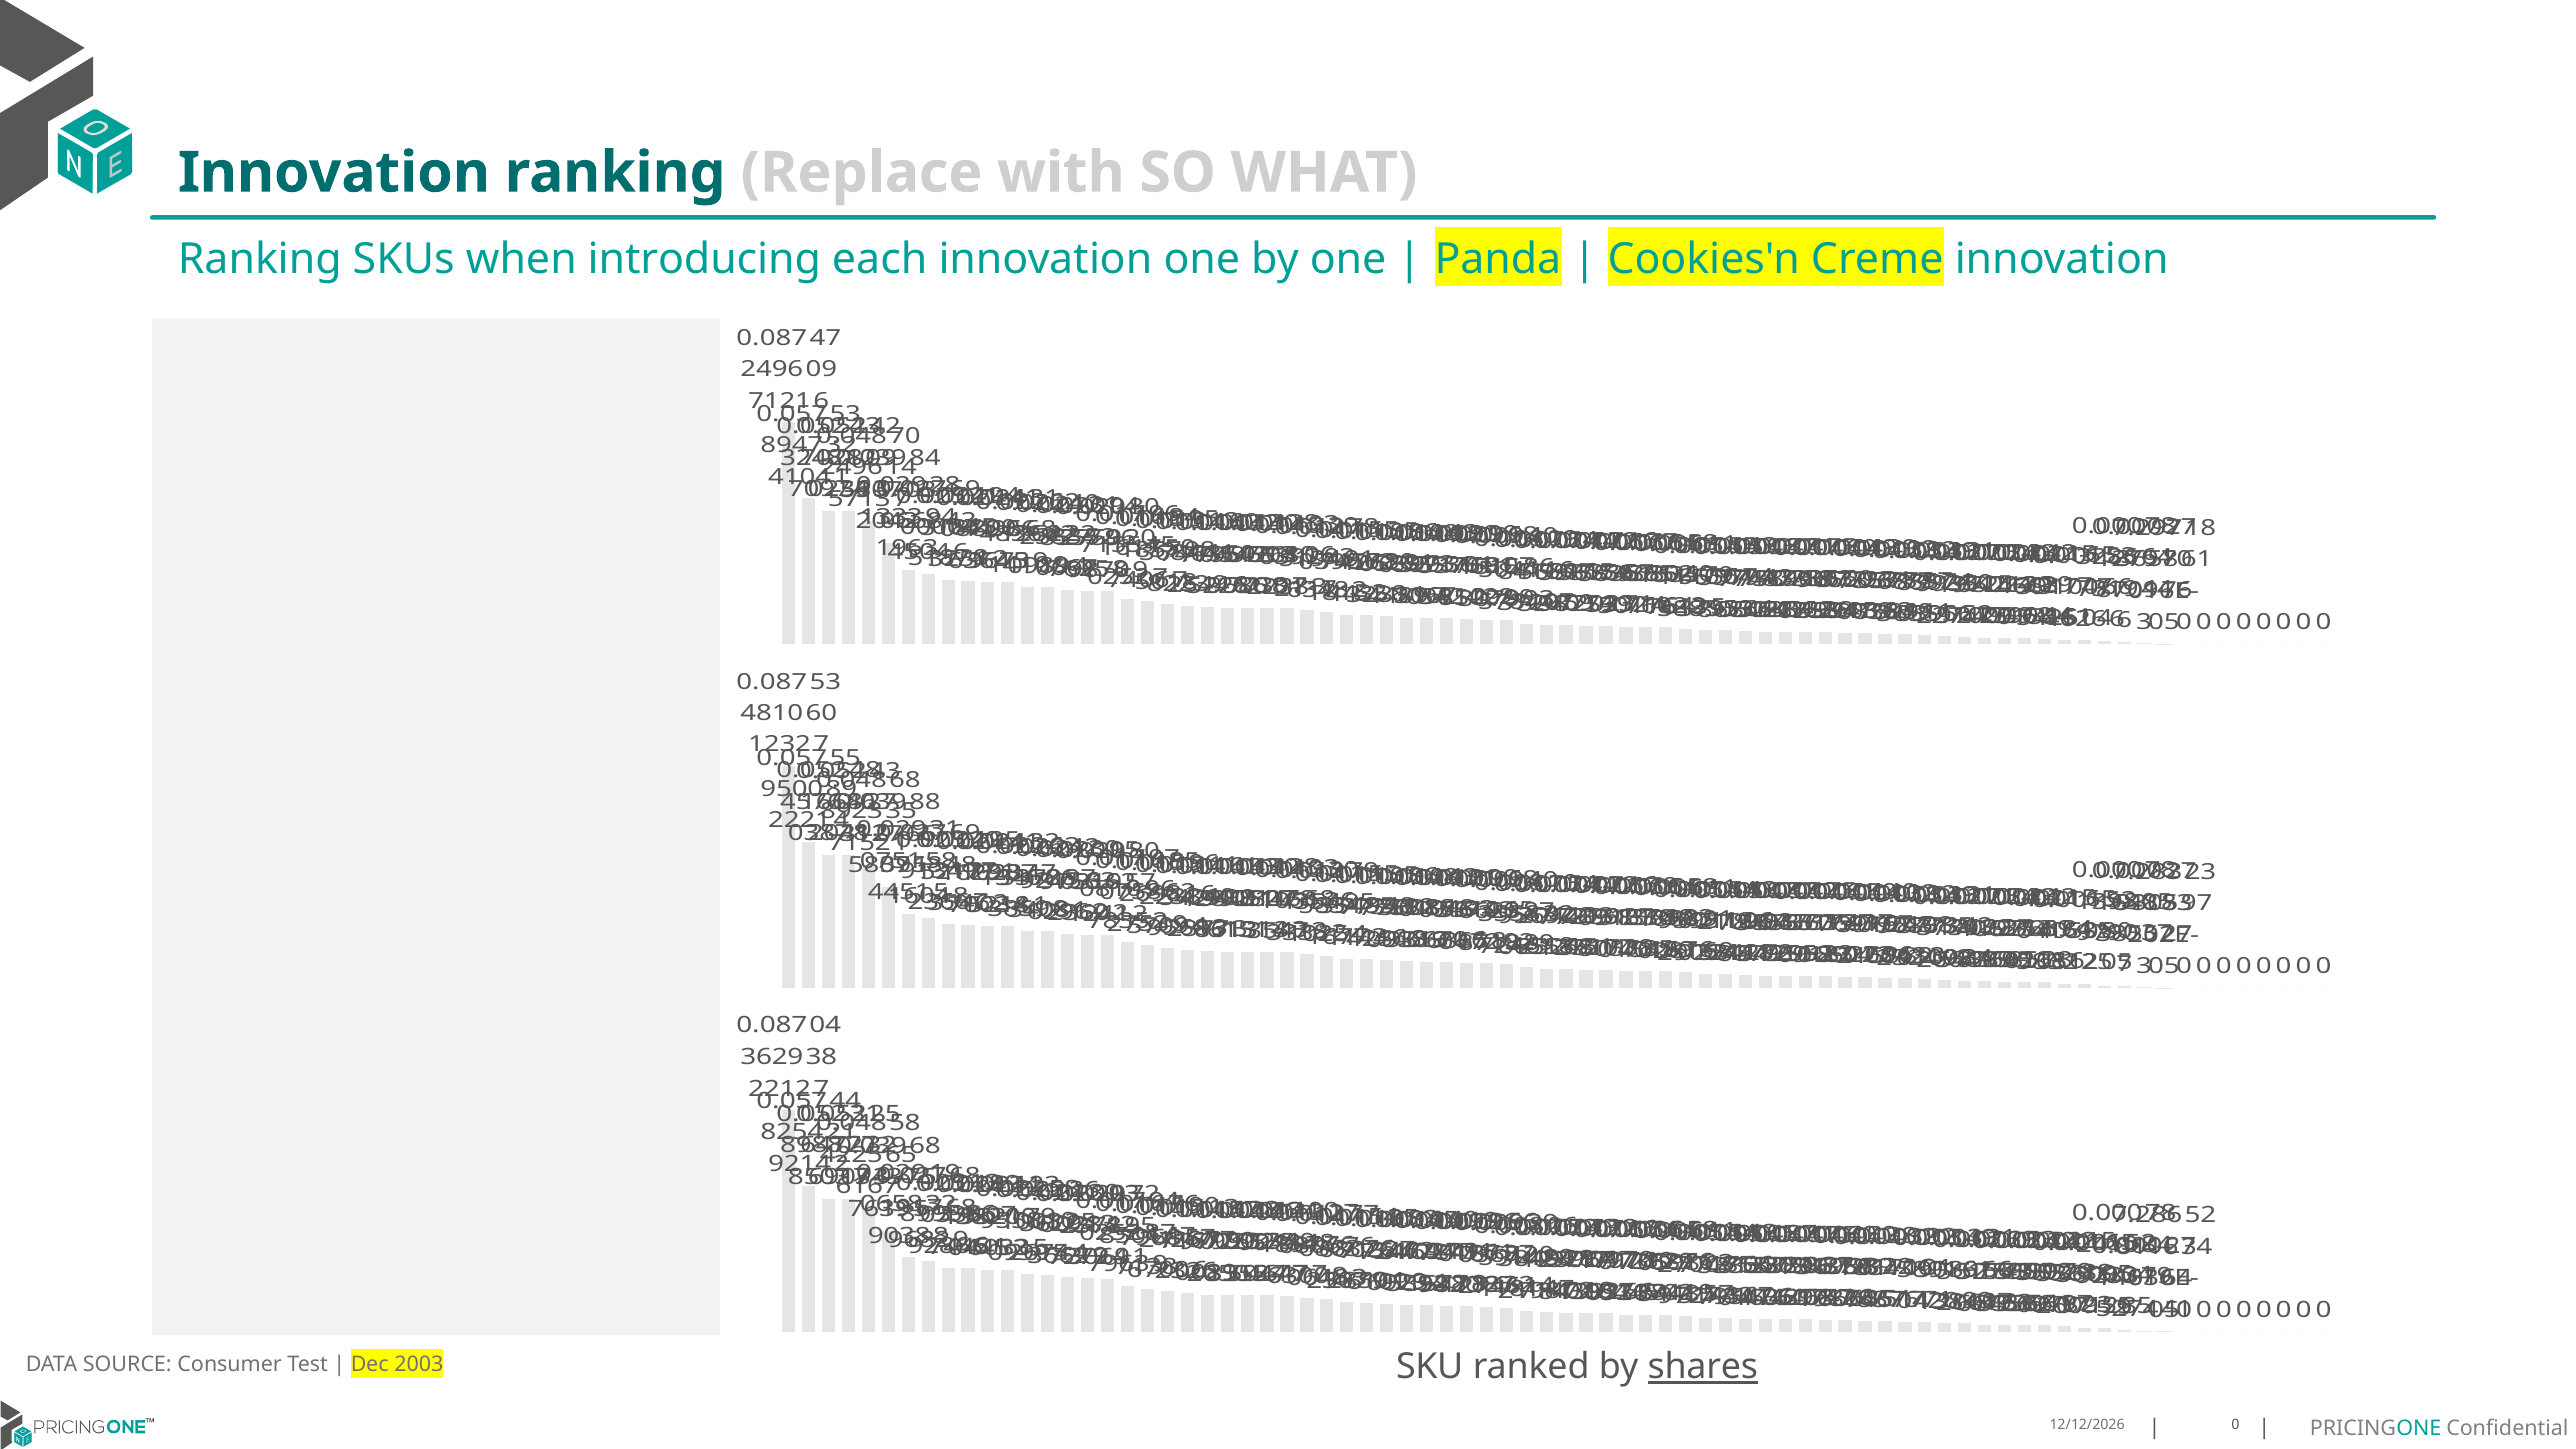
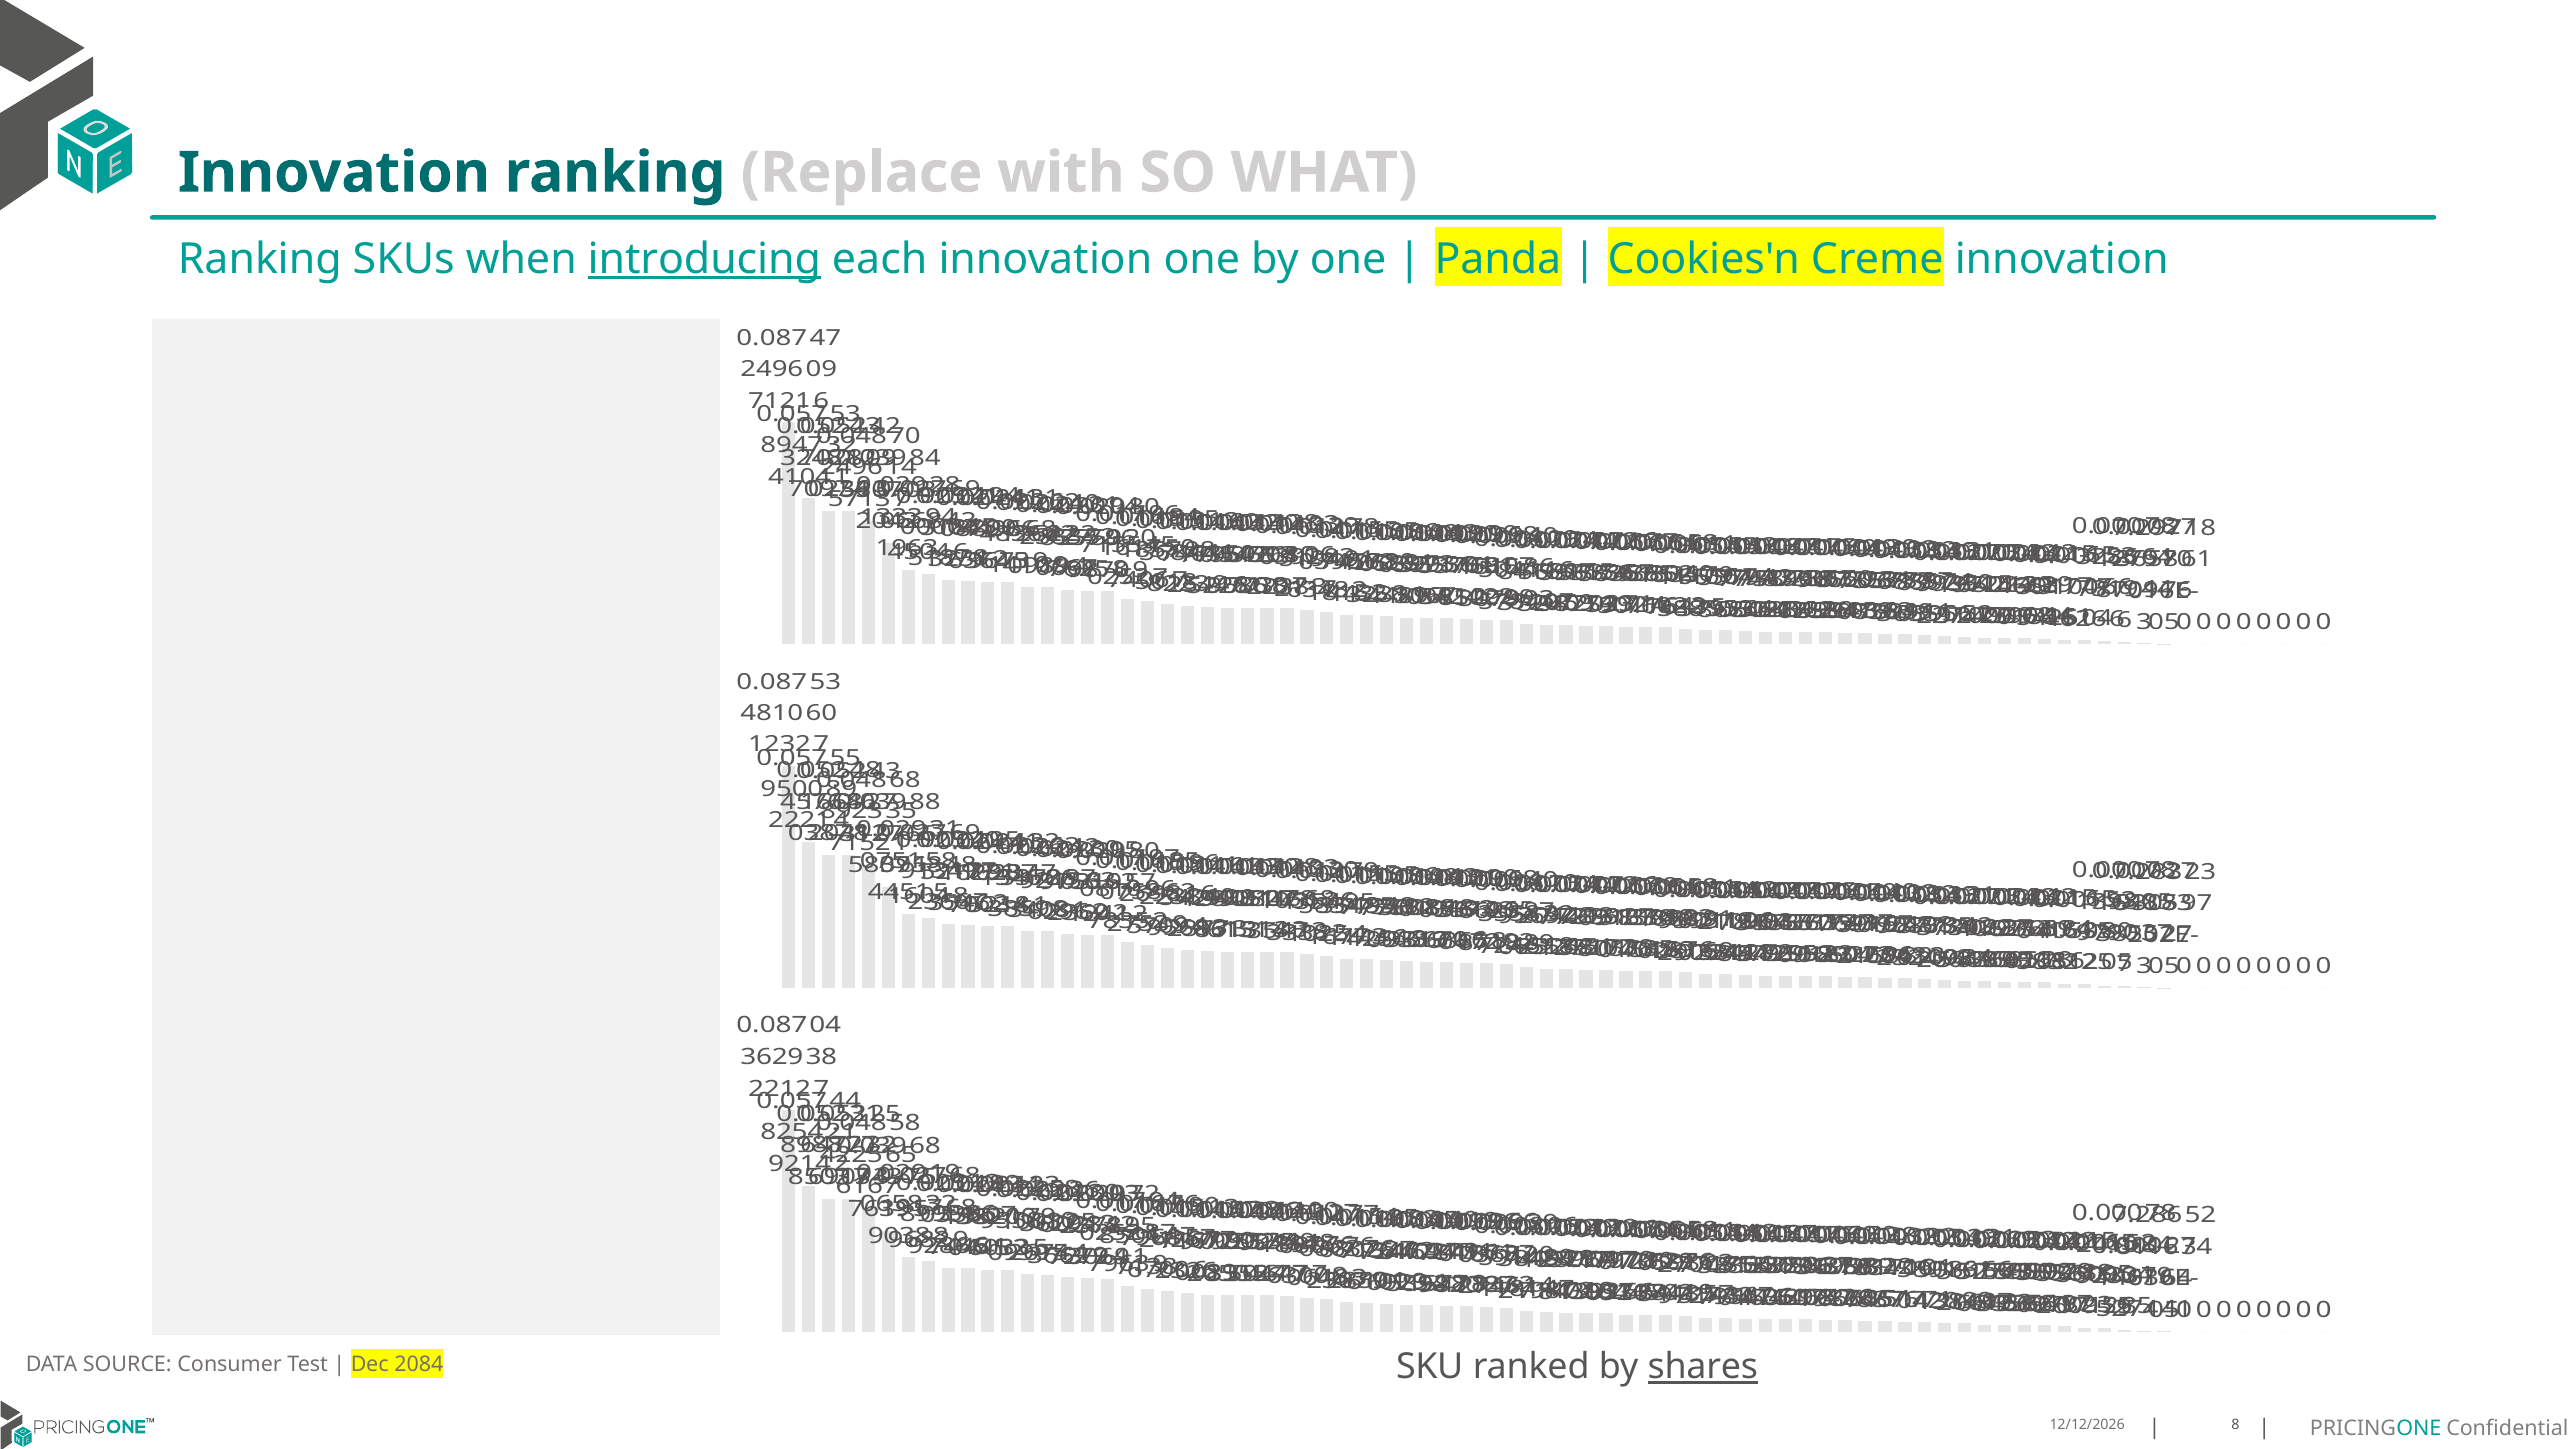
introducing underline: none -> present
2003: 2003 -> 2084
0: 0 -> 8
